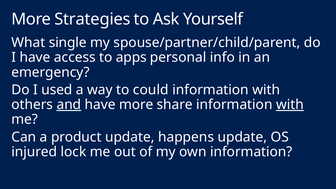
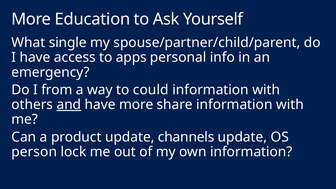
Strategies: Strategies -> Education
used: used -> from
with at (290, 105) underline: present -> none
happens: happens -> channels
injured: injured -> person
